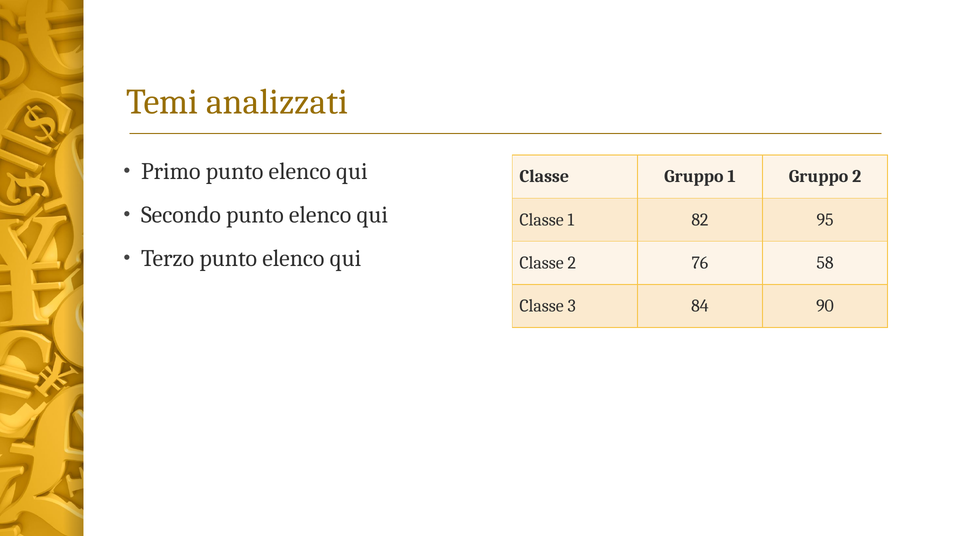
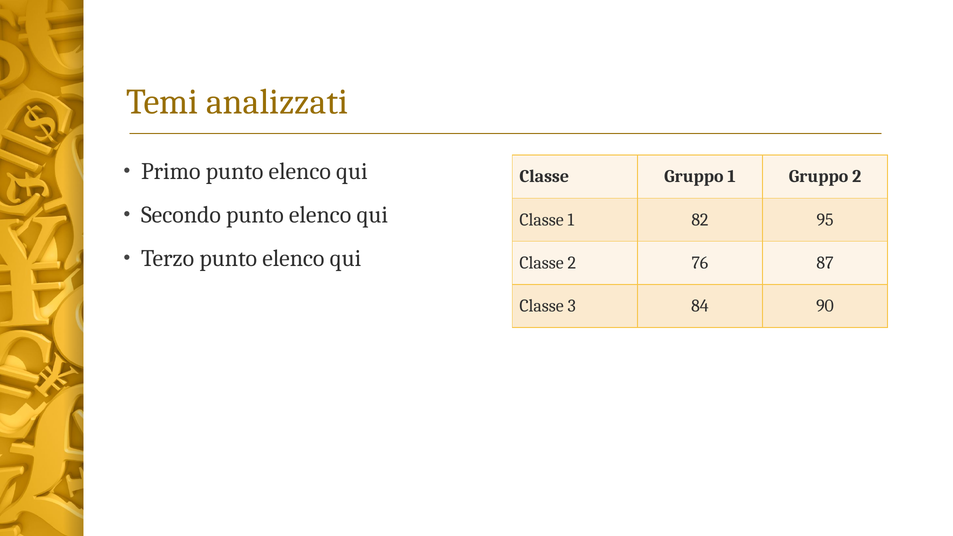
58: 58 -> 87
